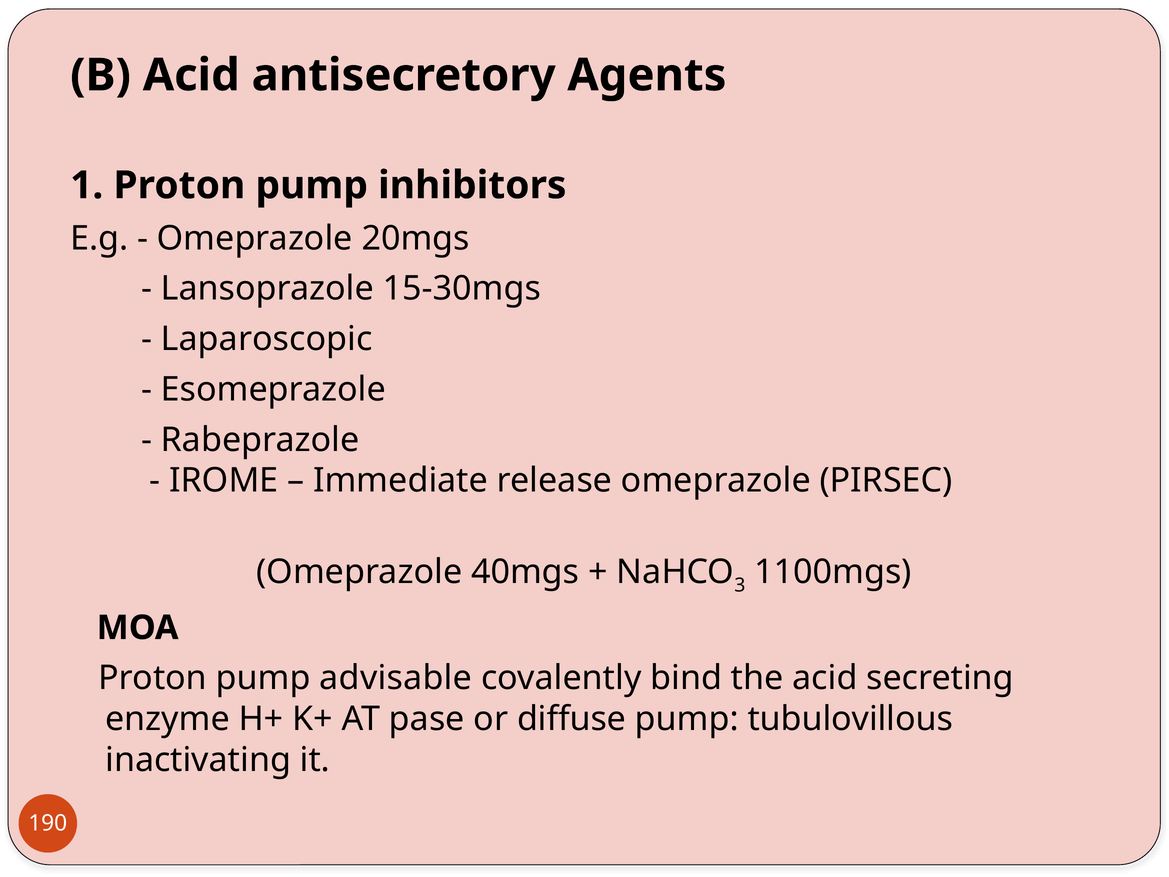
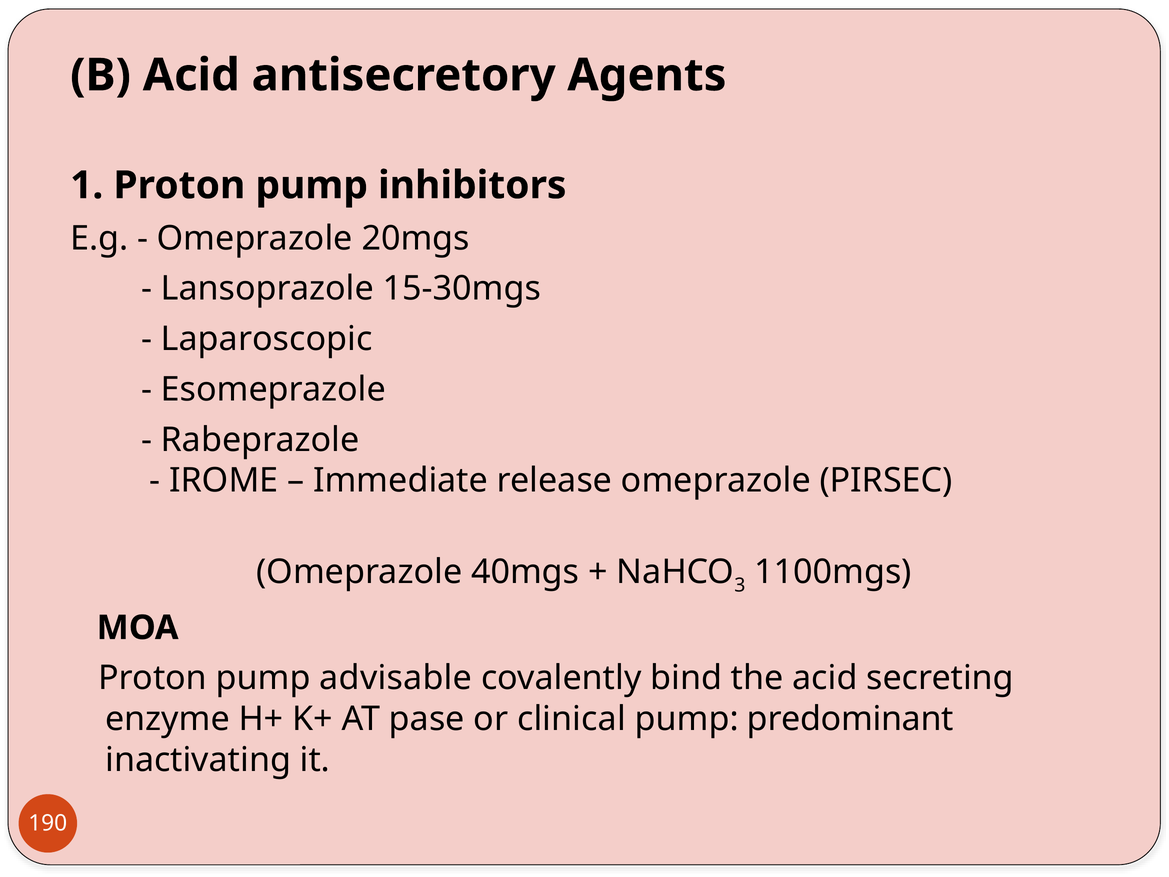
diffuse: diffuse -> clinical
tubulovillous: tubulovillous -> predominant
